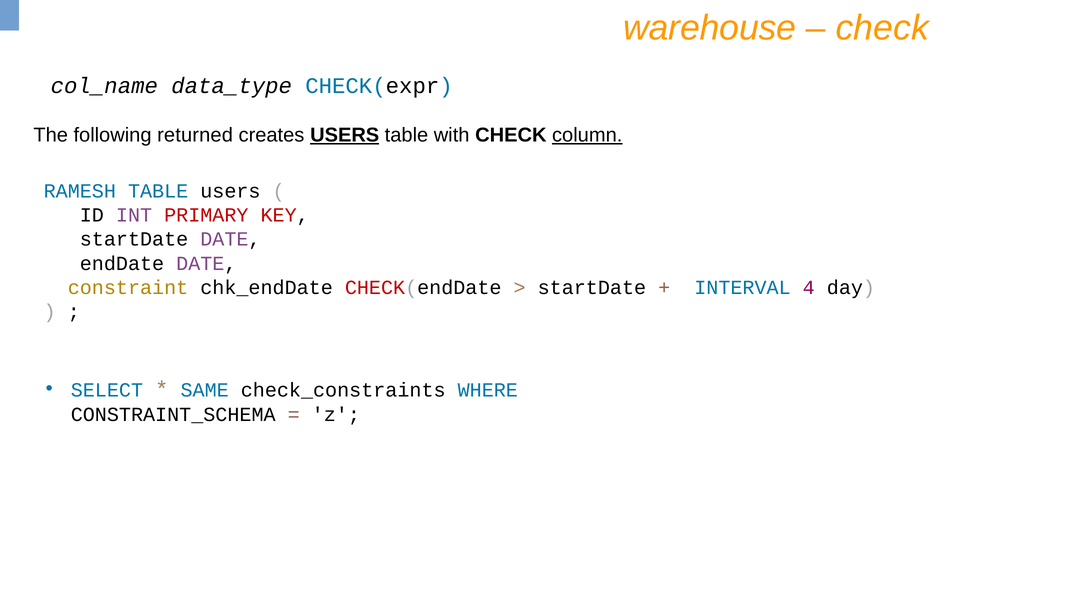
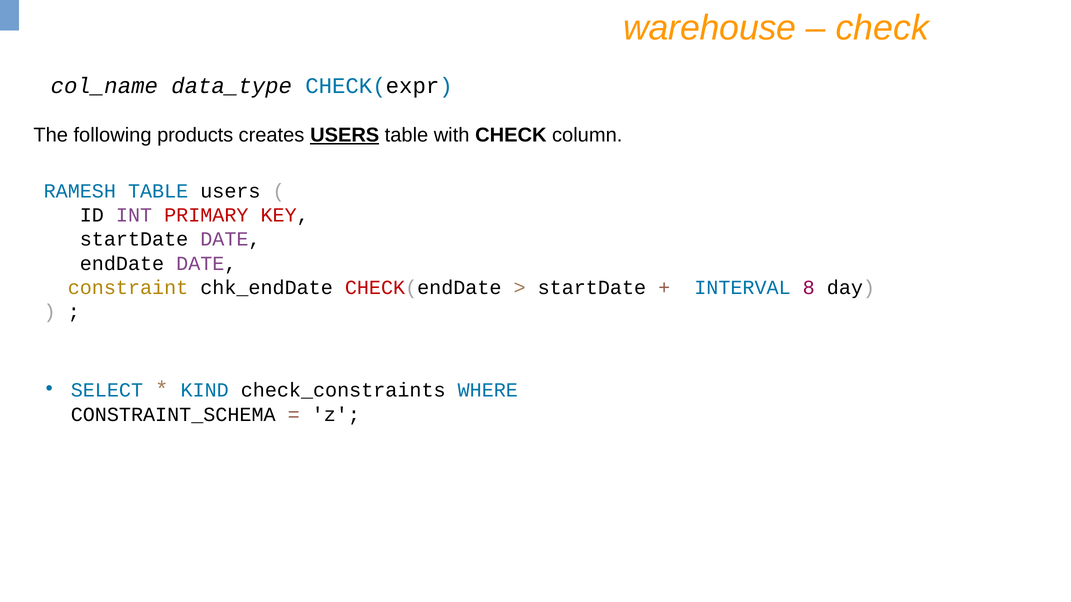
returned: returned -> products
column underline: present -> none
4: 4 -> 8
SAME: SAME -> KIND
